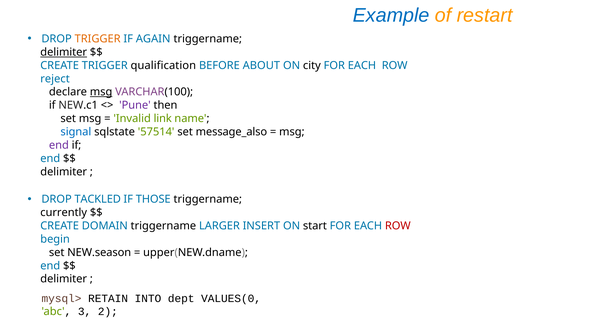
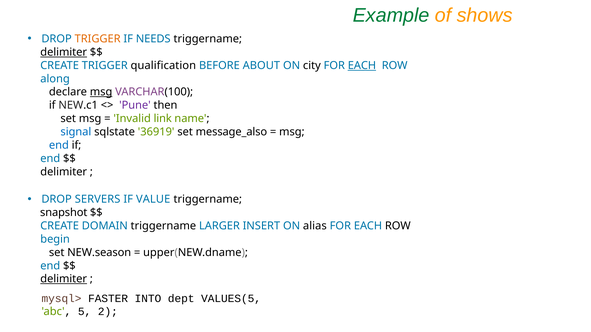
Example colour: blue -> green
restart: restart -> shows
AGAIN: AGAIN -> NEEDS
EACH at (362, 66) underline: none -> present
reject: reject -> along
57514: 57514 -> 36919
end at (59, 145) colour: purple -> blue
TACKLED: TACKLED -> SERVERS
THOSE: THOSE -> VALUE
currently: currently -> snapshot
start: start -> alias
ROW at (398, 226) colour: red -> black
delimiter at (64, 279) underline: none -> present
RETAIN: RETAIN -> FASTER
VALUES(0: VALUES(0 -> VALUES(5
3: 3 -> 5
